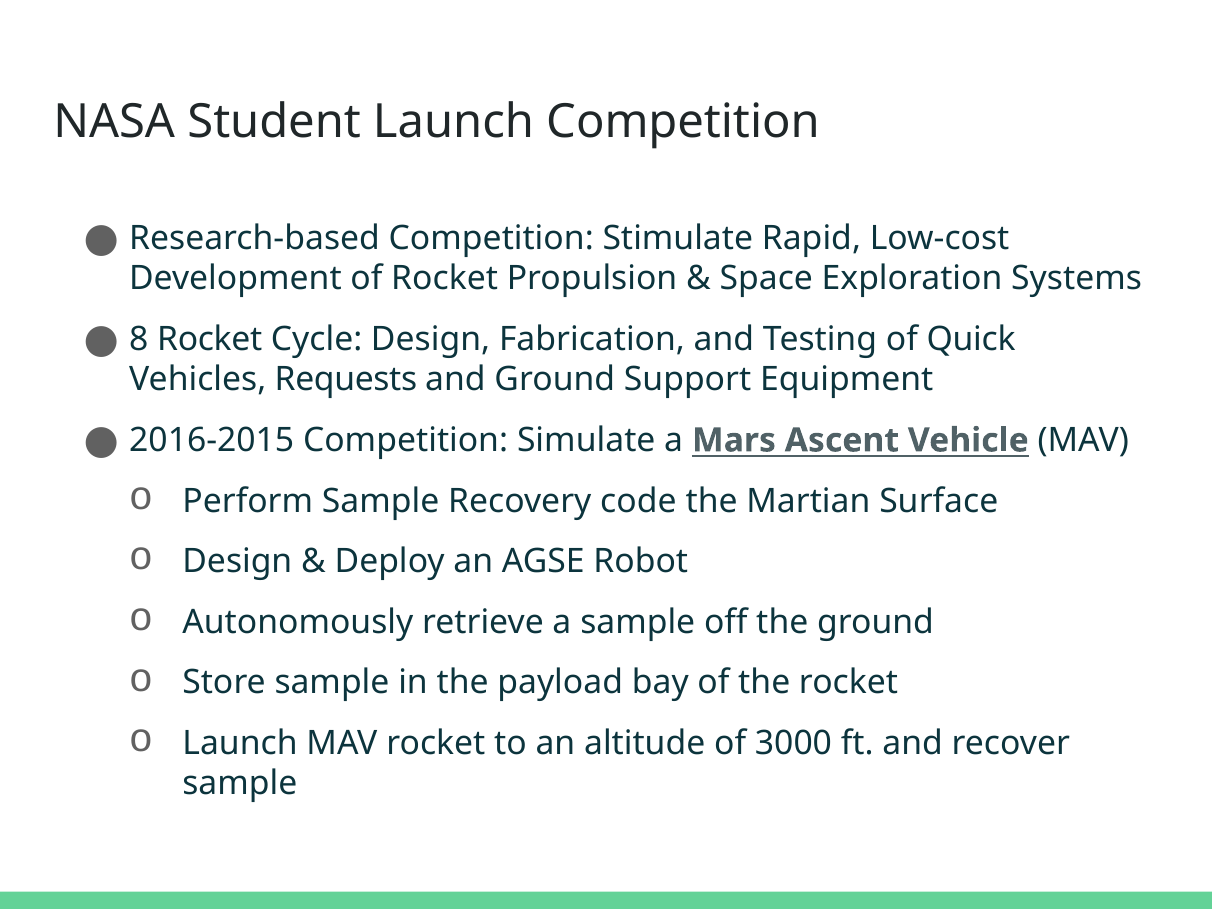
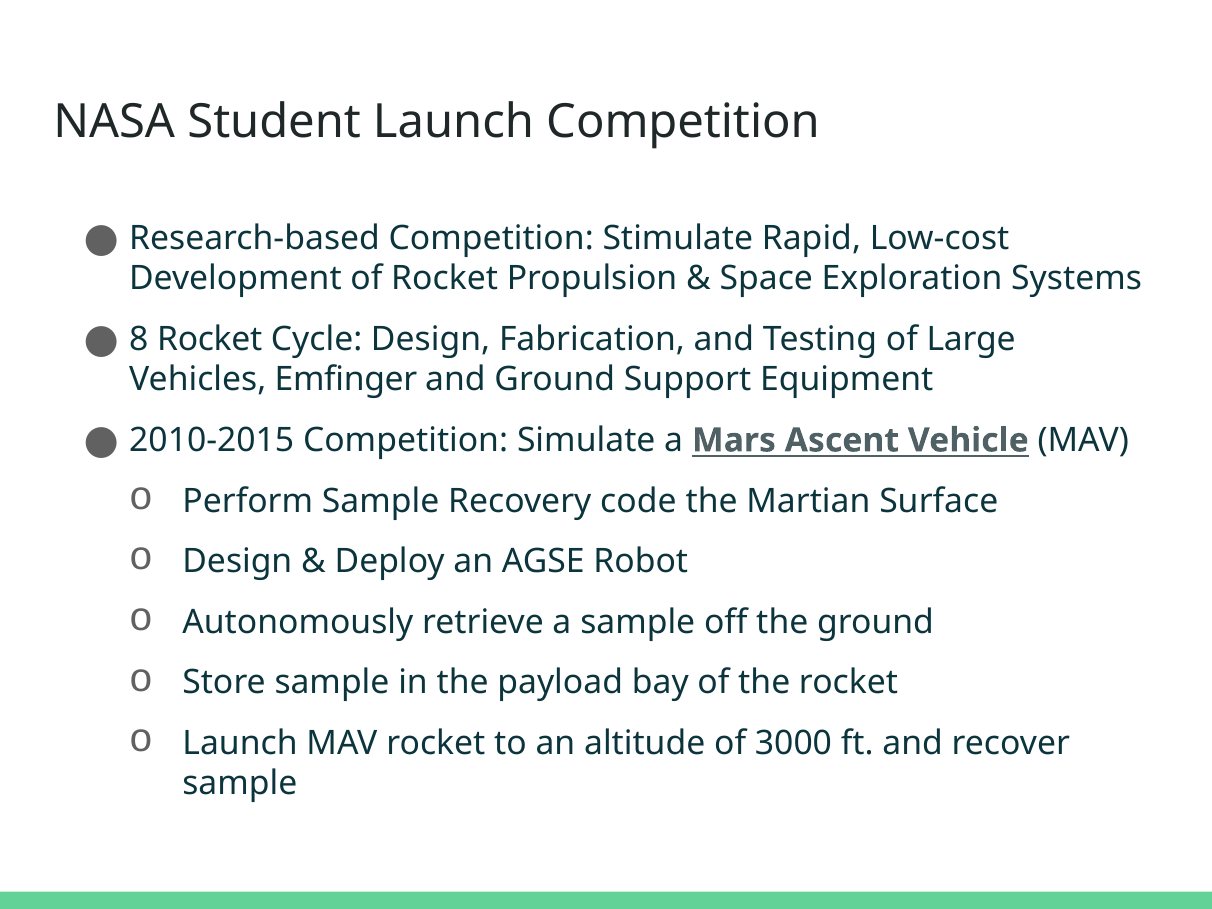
Quick: Quick -> Large
Requests: Requests -> Emfinger
2016-2015: 2016-2015 -> 2010-2015
